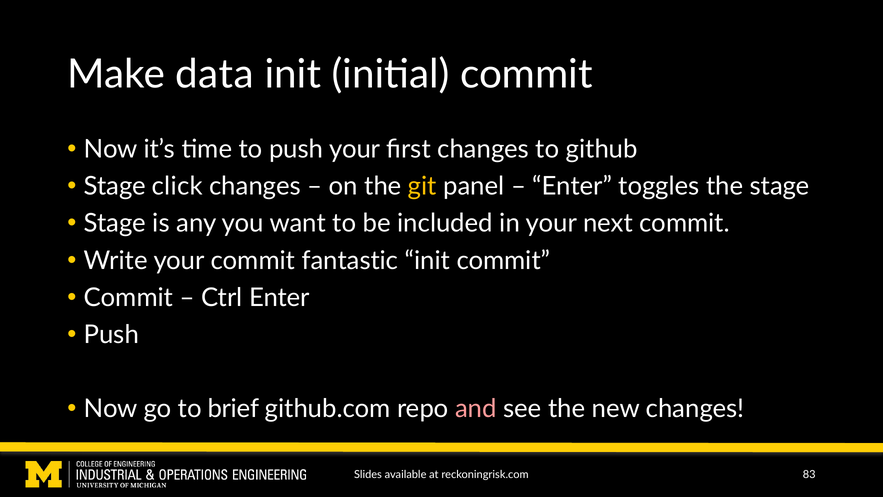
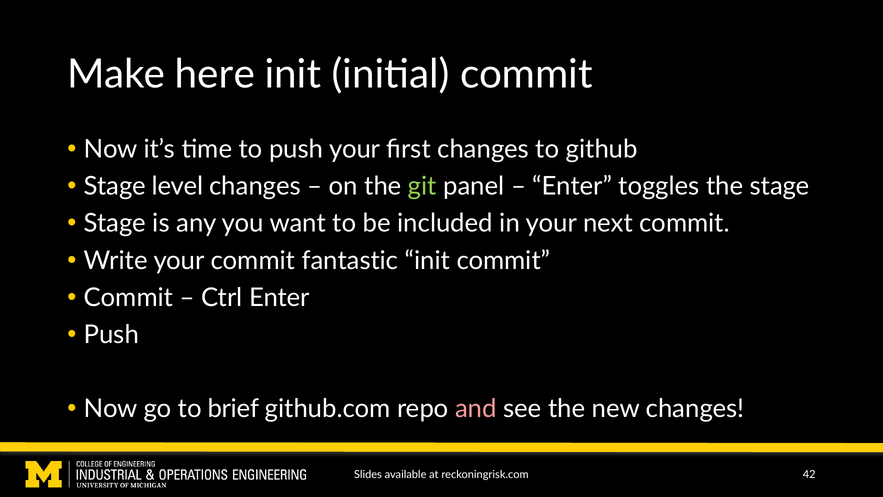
data: data -> here
click: click -> level
git colour: yellow -> light green
83: 83 -> 42
